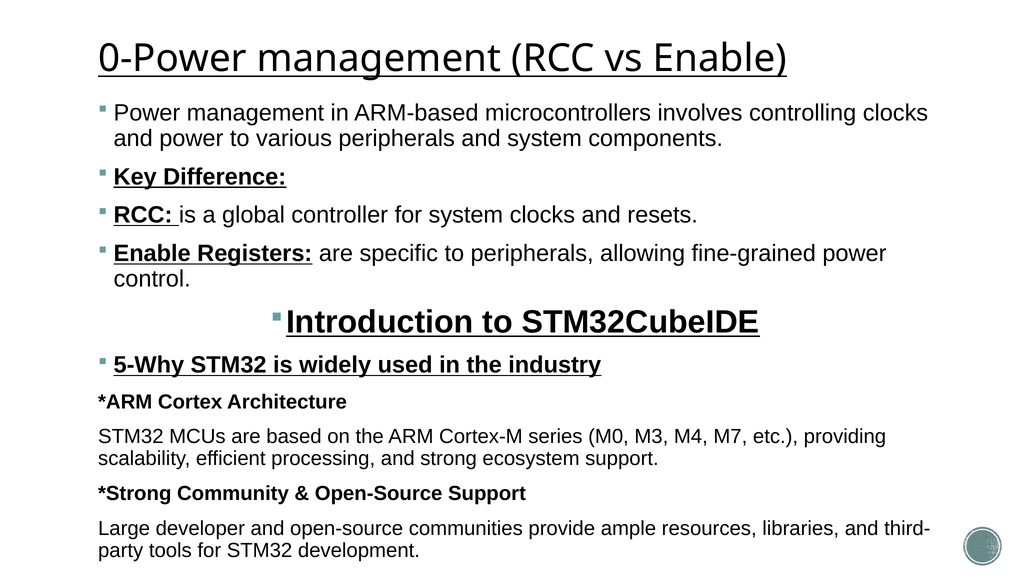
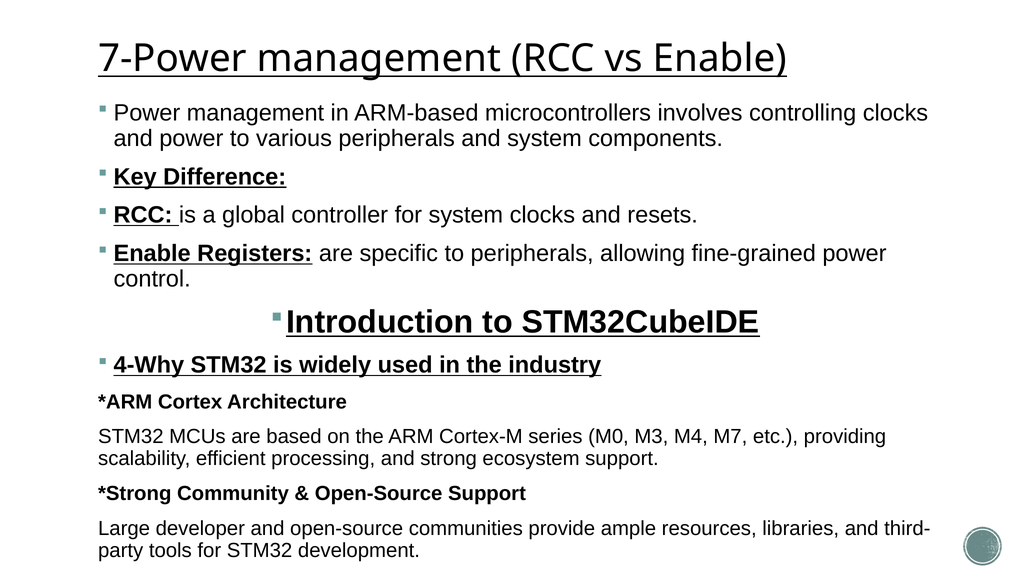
0-Power: 0-Power -> 7-Power
5-Why: 5-Why -> 4-Why
